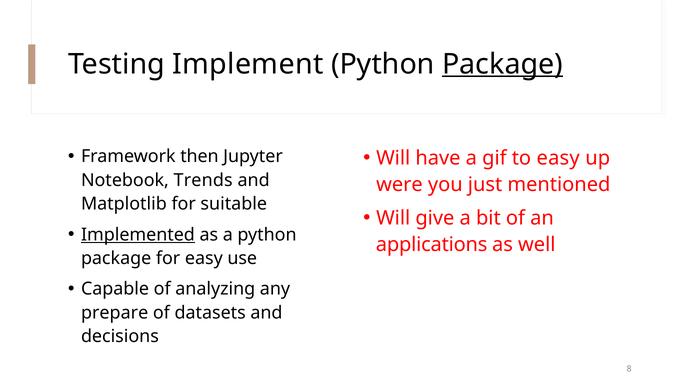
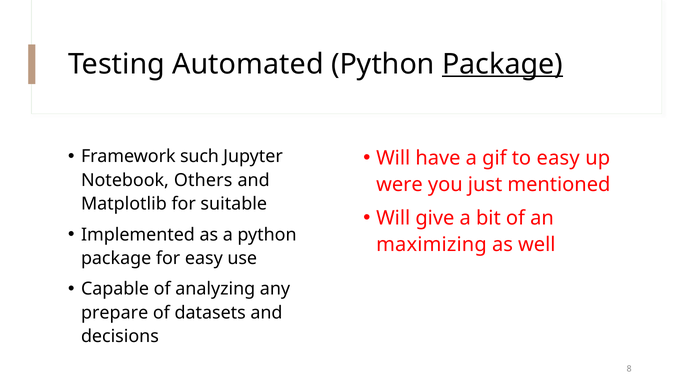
Implement: Implement -> Automated
then: then -> such
Trends: Trends -> Others
Implemented underline: present -> none
applications: applications -> maximizing
